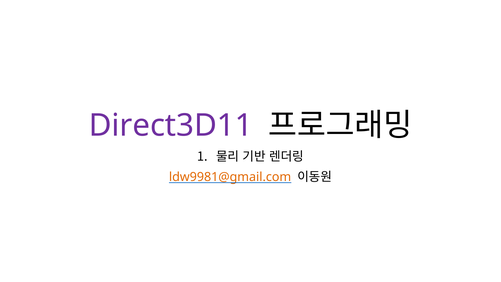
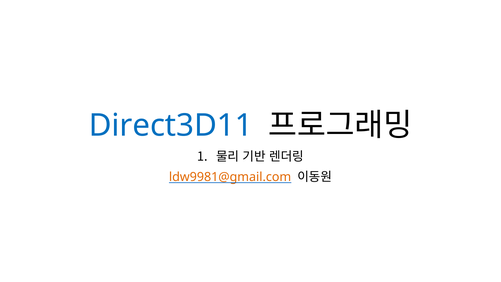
Direct3D11 colour: purple -> blue
